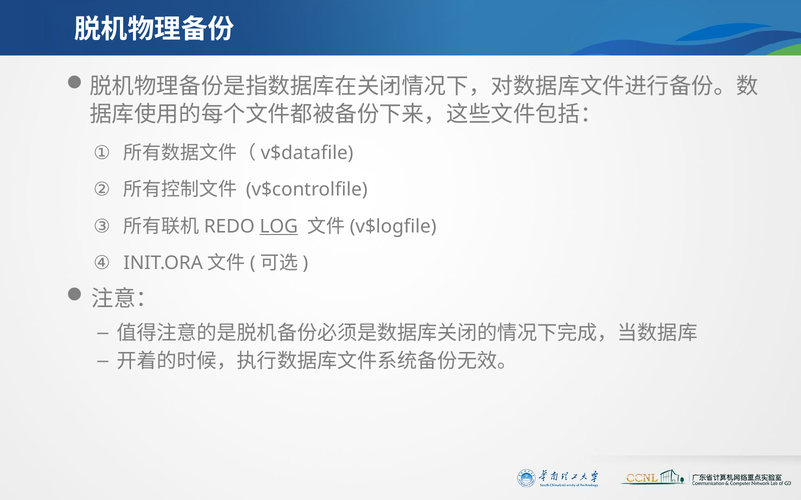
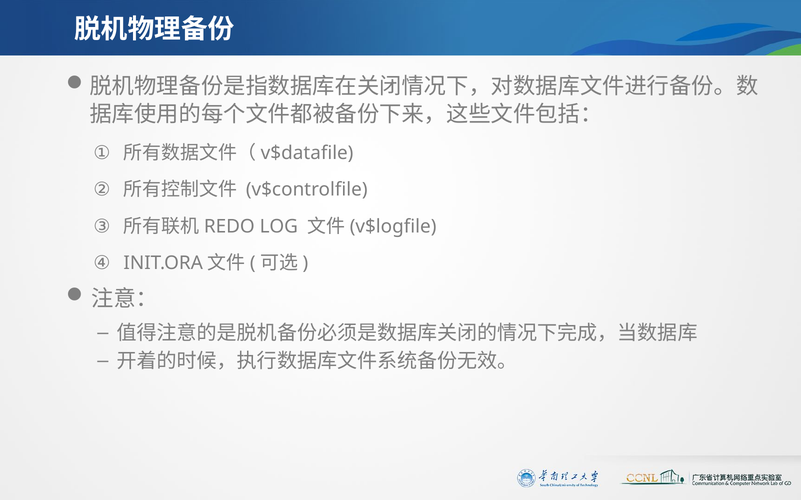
LOG underline: present -> none
